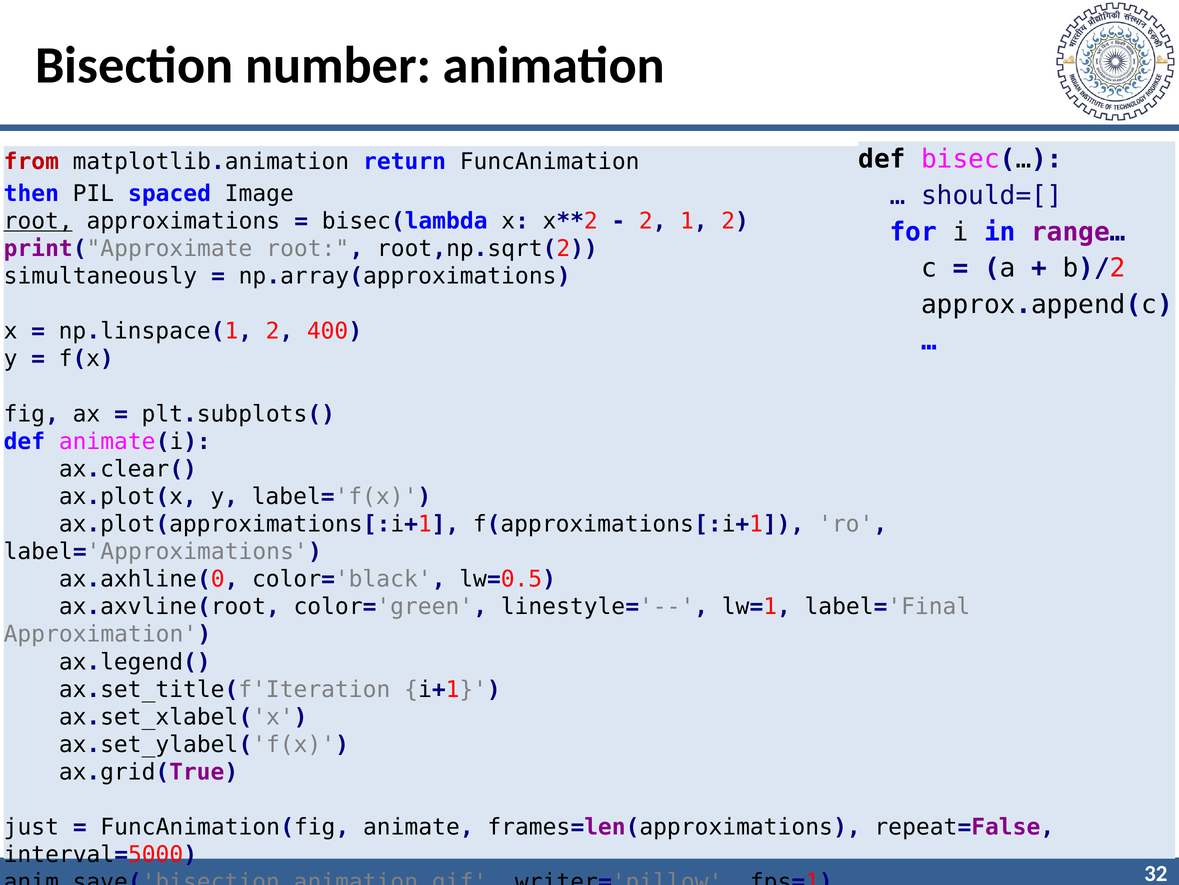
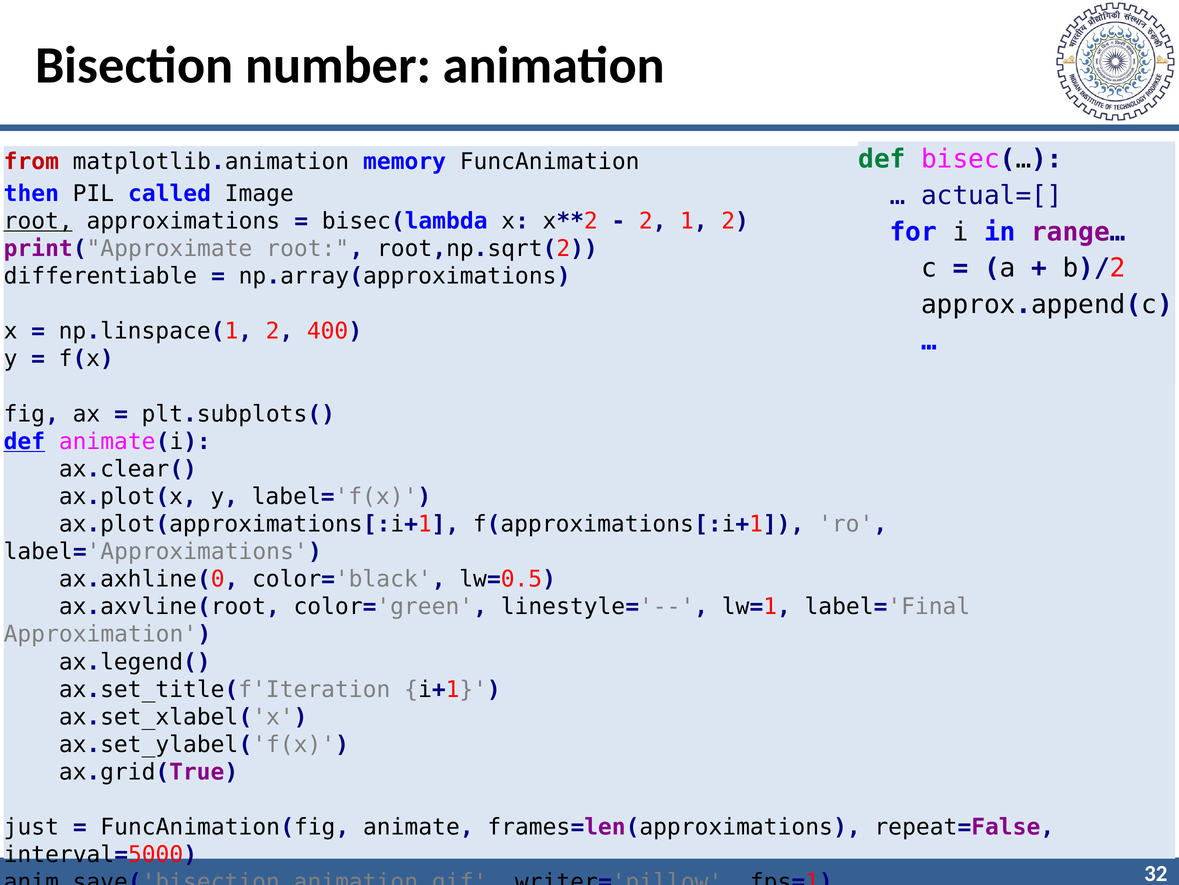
def at (882, 159) colour: black -> green
return: return -> memory
spaced: spaced -> called
should=[: should=[ -> actual=[
simultaneously: simultaneously -> differentiable
def at (24, 441) underline: none -> present
